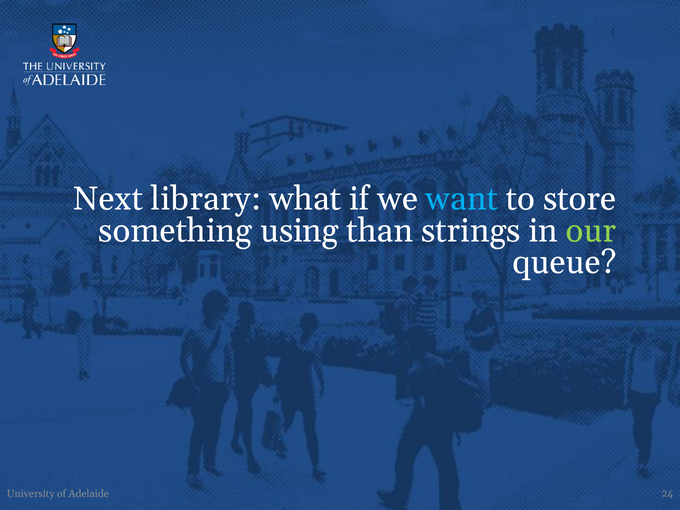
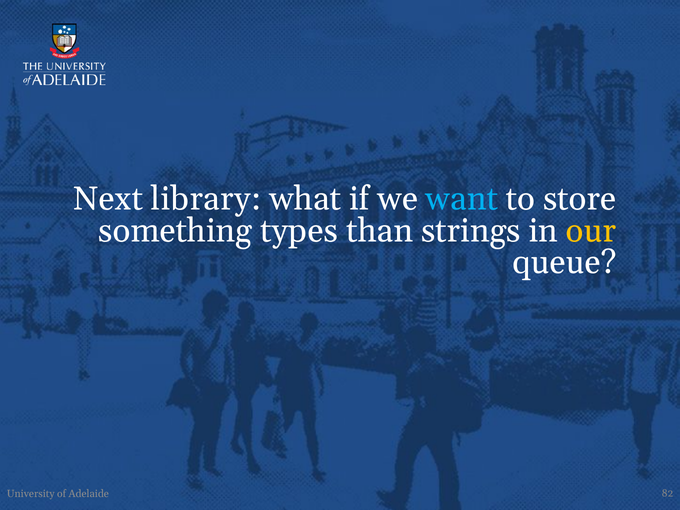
using: using -> types
our colour: light green -> yellow
24: 24 -> 82
